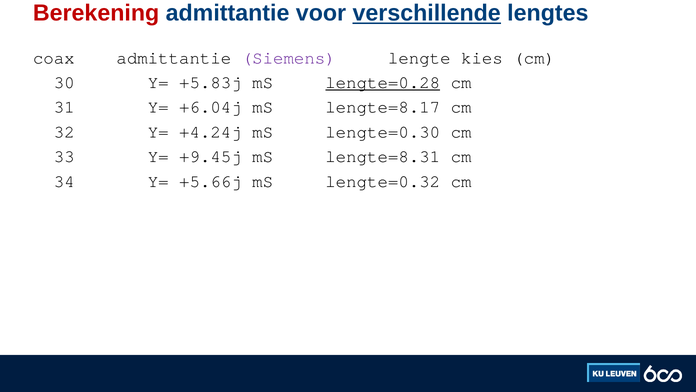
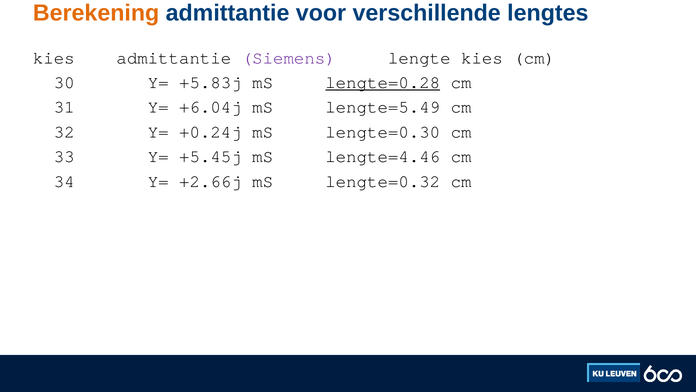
Berekening colour: red -> orange
verschillende underline: present -> none
coax at (54, 58): coax -> kies
lengte=8.17: lengte=8.17 -> lengte=5.49
+4.24j: +4.24j -> +0.24j
+9.45j: +9.45j -> +5.45j
lengte=8.31: lengte=8.31 -> lengte=4.46
+5.66j: +5.66j -> +2.66j
